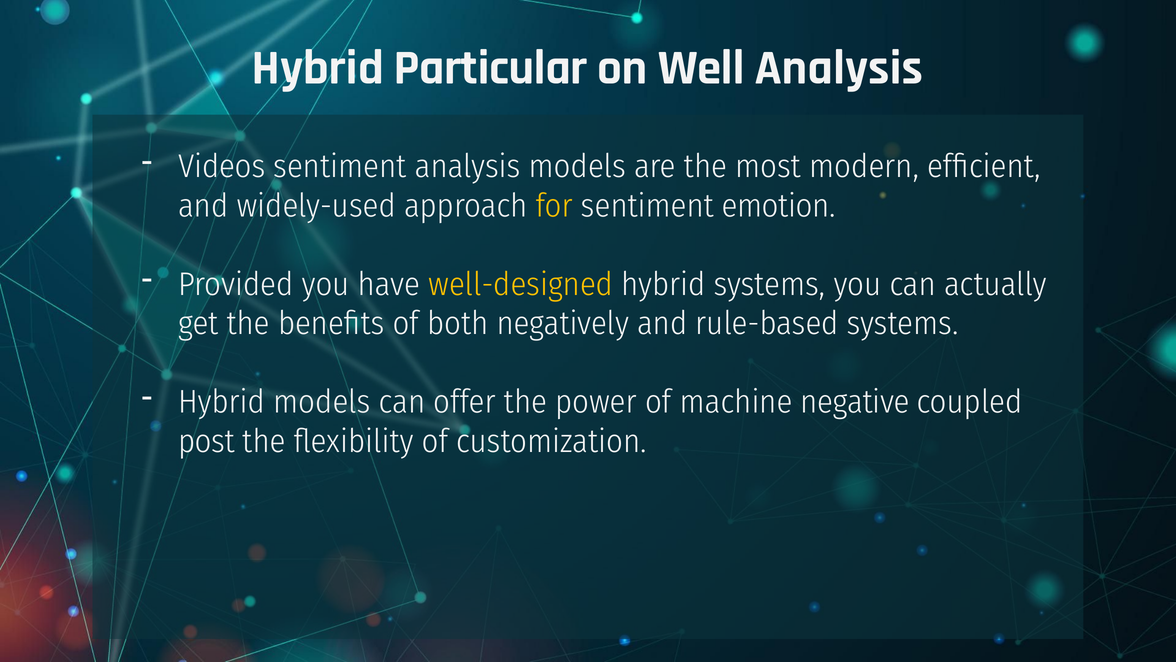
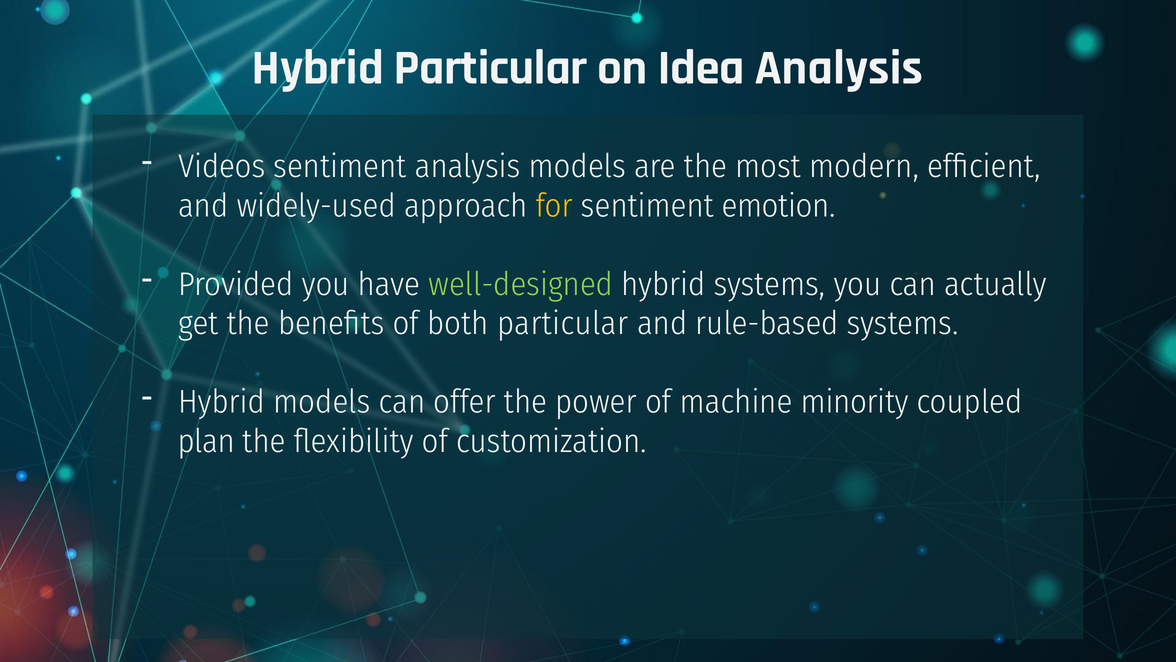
Well: Well -> Idea
well-designed colour: yellow -> light green
both negatively: negatively -> particular
negative: negative -> minority
post: post -> plan
